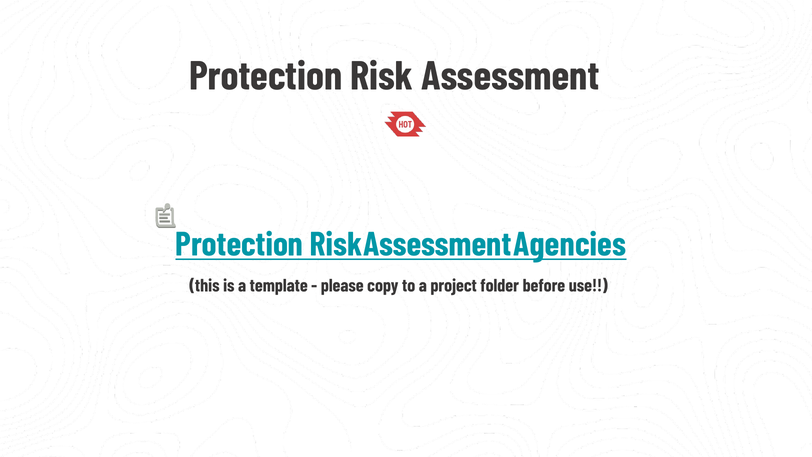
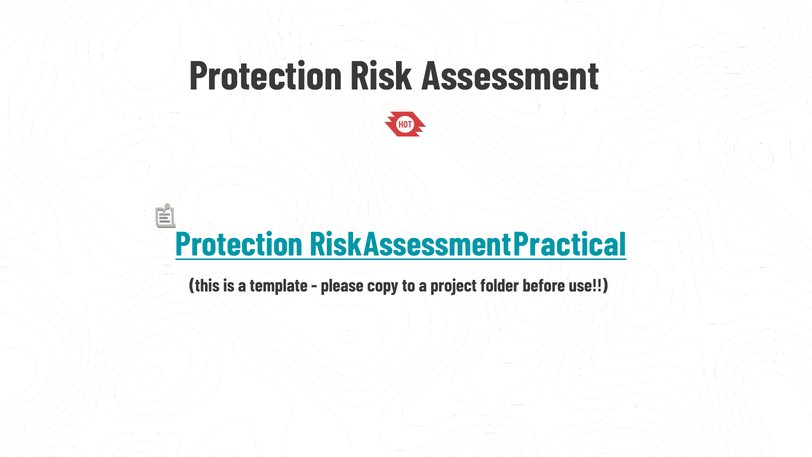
Agencies: Agencies -> Practical
